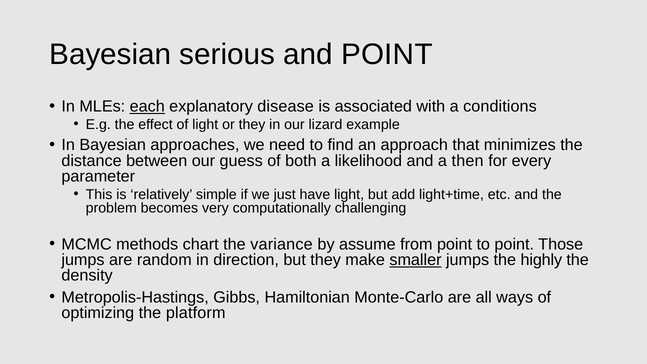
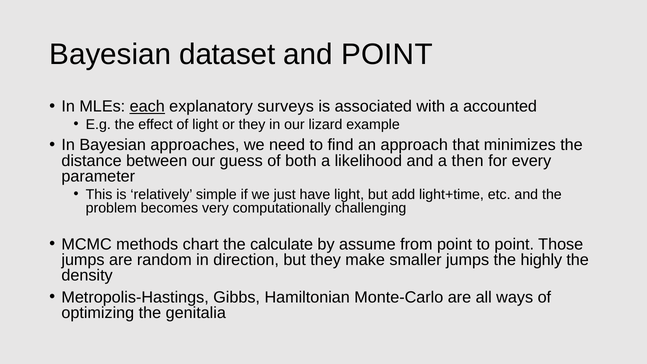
serious: serious -> dataset
disease: disease -> surveys
conditions: conditions -> accounted
variance: variance -> calculate
smaller underline: present -> none
platform: platform -> genitalia
